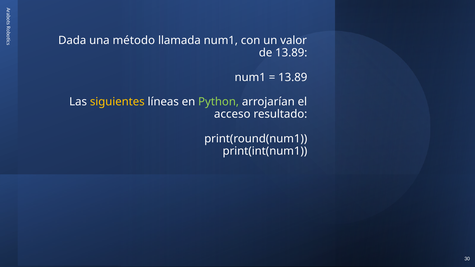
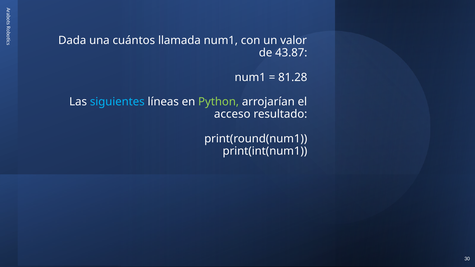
método: método -> cuántos
de 13.89: 13.89 -> 43.87
13.89 at (293, 77): 13.89 -> 81.28
siguientes colour: yellow -> light blue
